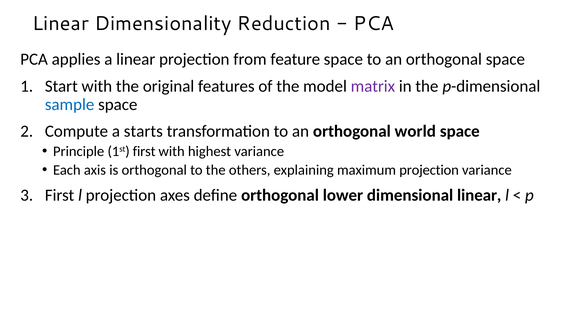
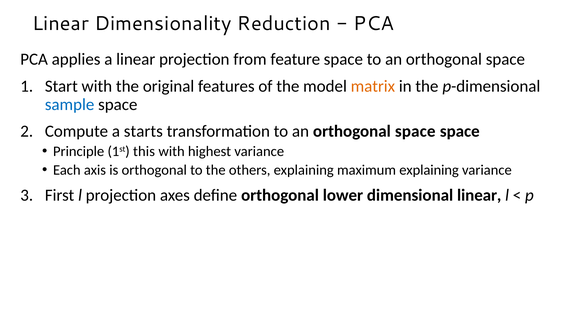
matrix colour: purple -> orange
world at (415, 131): world -> space
1st first: first -> this
maximum projection: projection -> explaining
